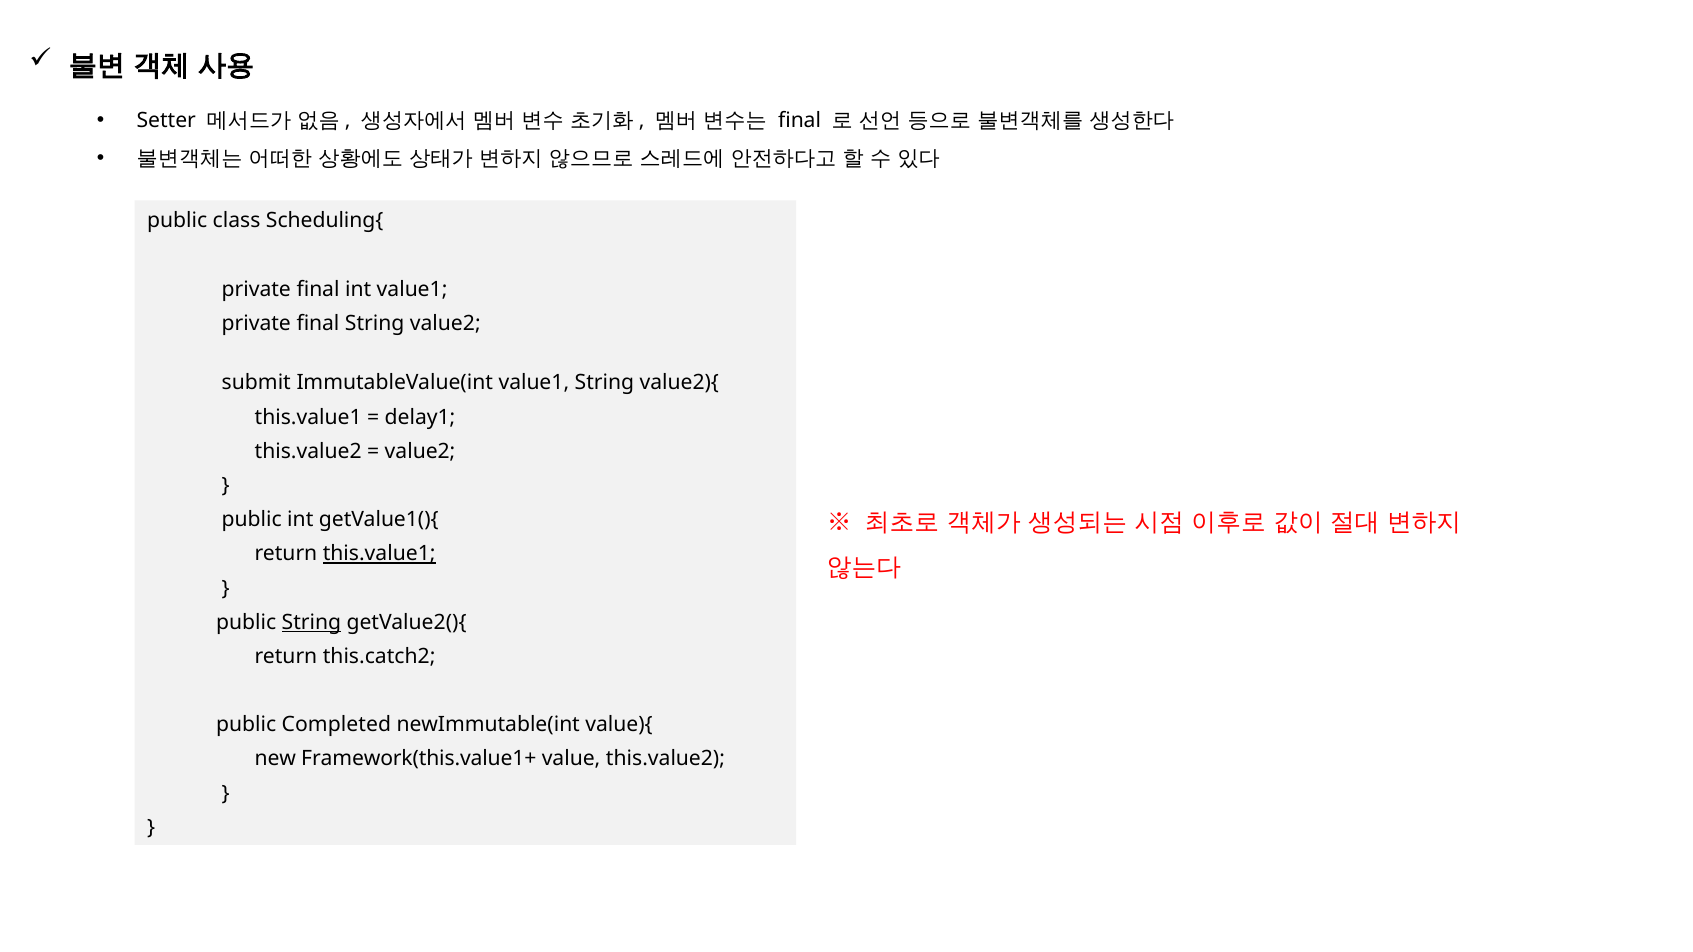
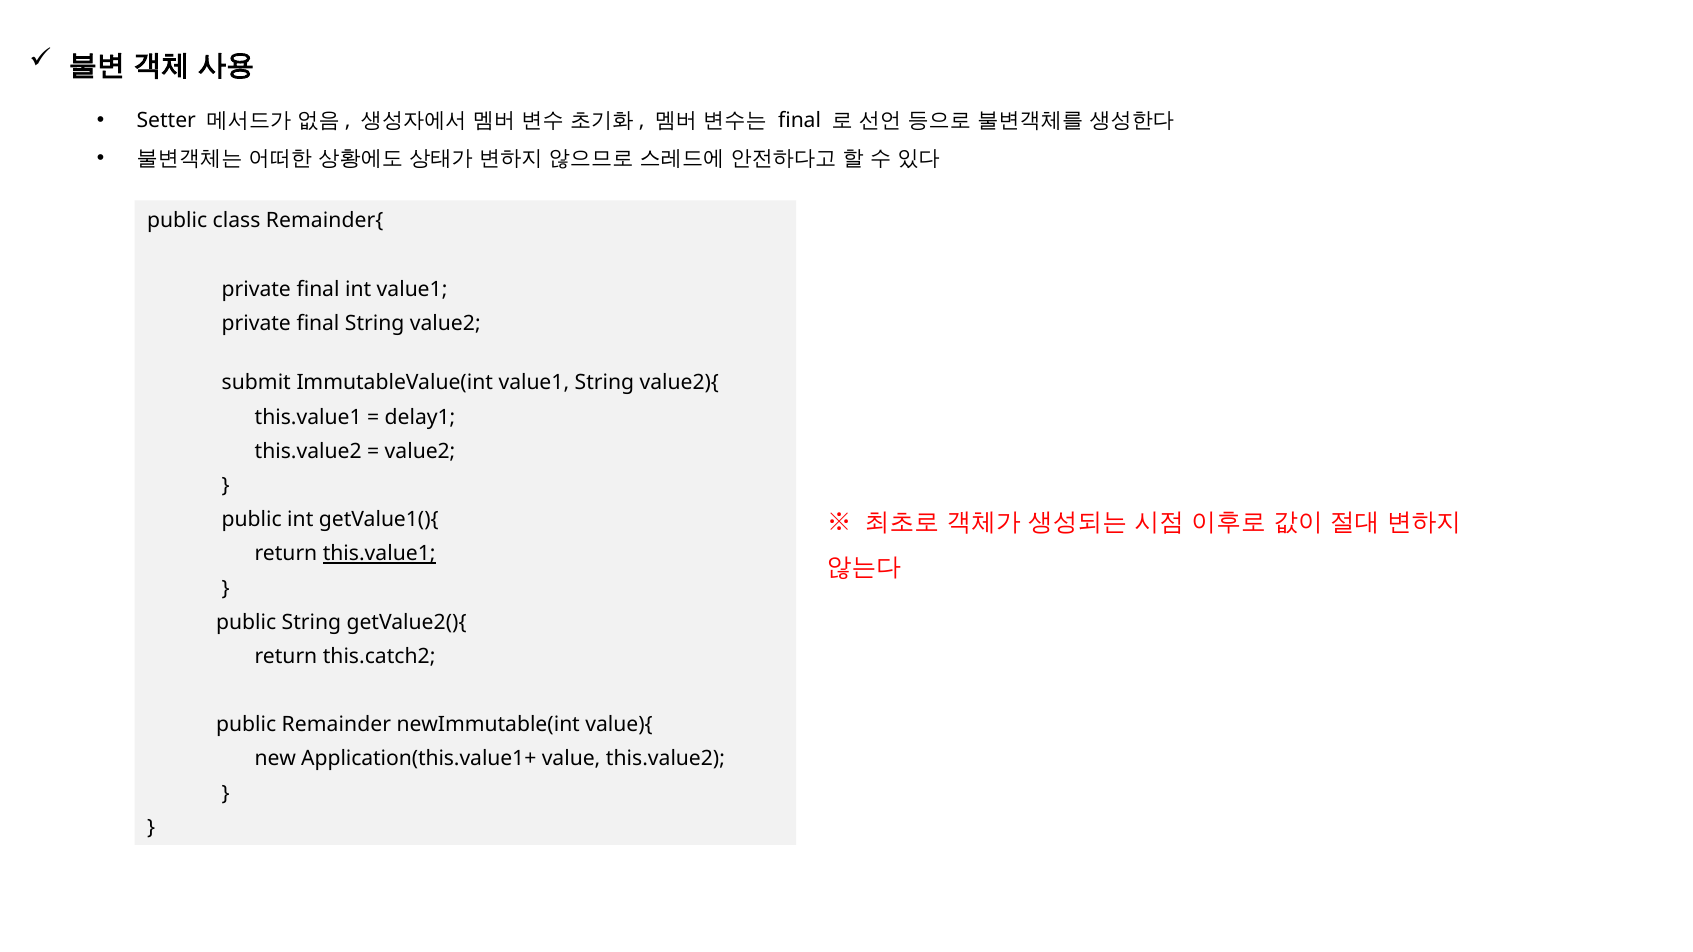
Scheduling{: Scheduling{ -> Remainder{
String at (311, 622) underline: present -> none
Completed: Completed -> Remainder
Framework(this.value1+: Framework(this.value1+ -> Application(this.value1+
